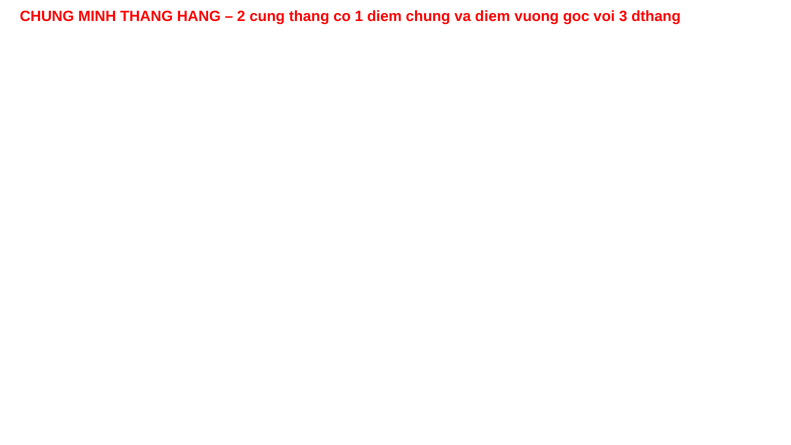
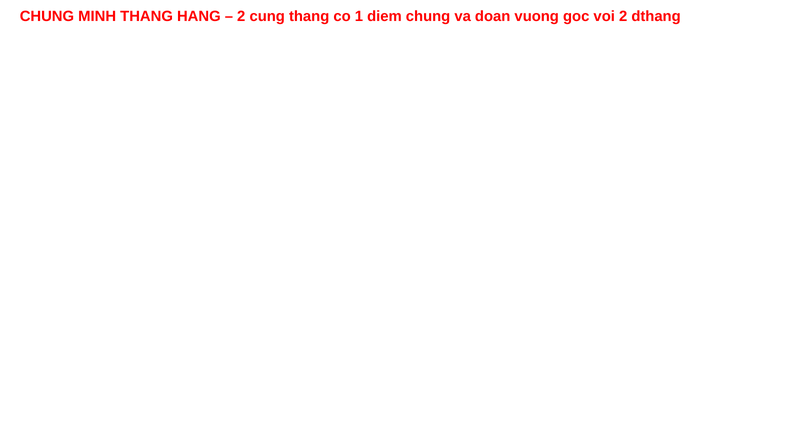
va diem: diem -> doan
voi 3: 3 -> 2
